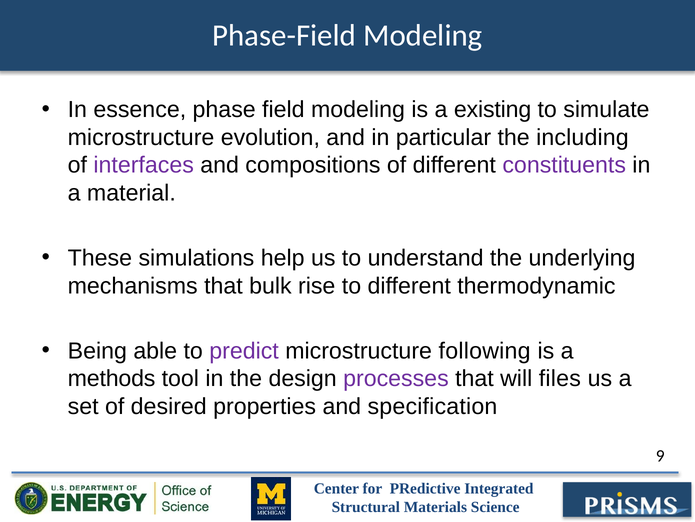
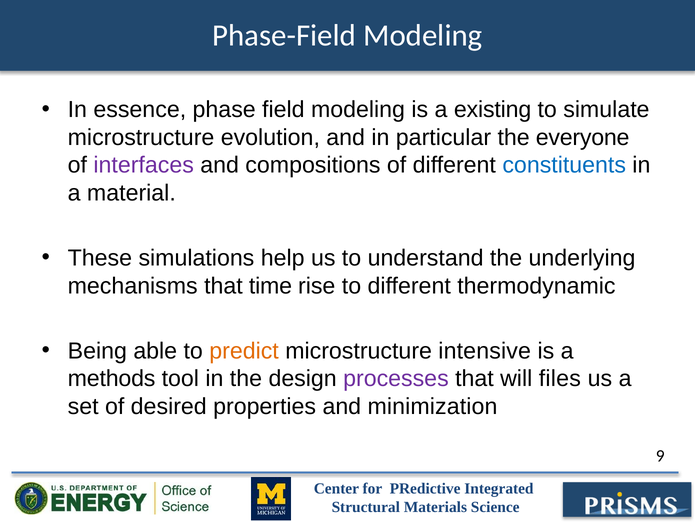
including: including -> everyone
constituents colour: purple -> blue
bulk: bulk -> time
predict colour: purple -> orange
following: following -> intensive
specification: specification -> minimization
